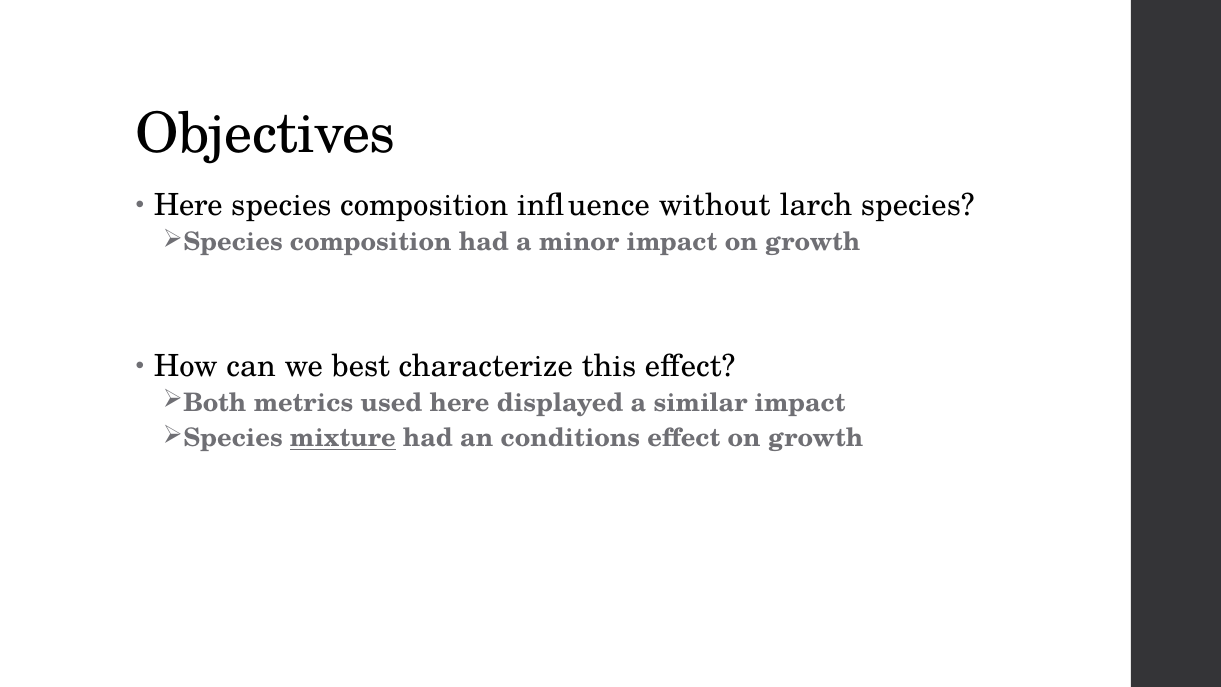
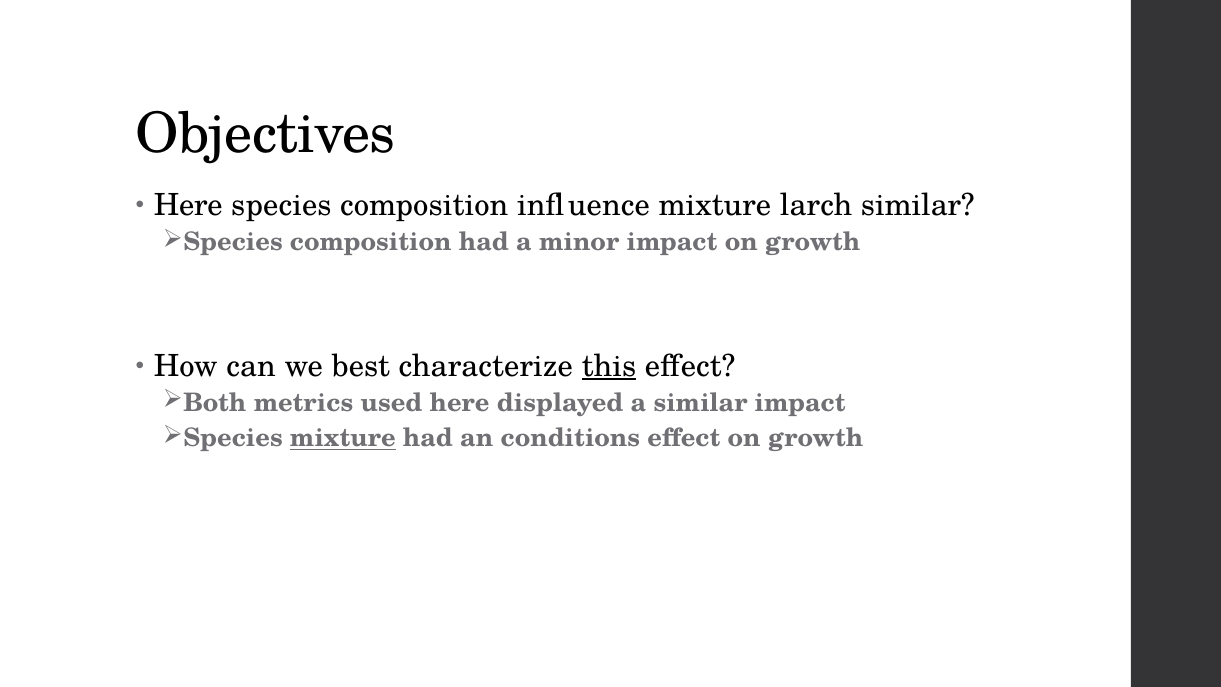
influence without: without -> mixture
larch species: species -> similar
this underline: none -> present
